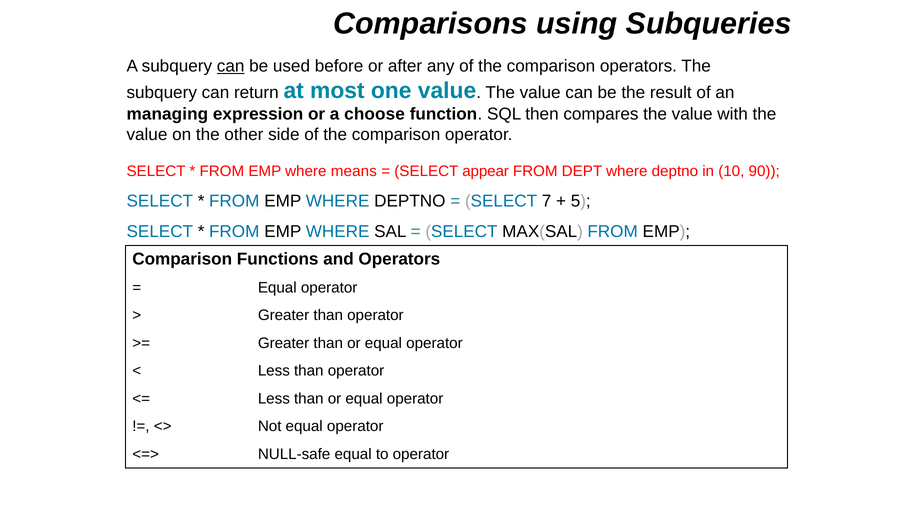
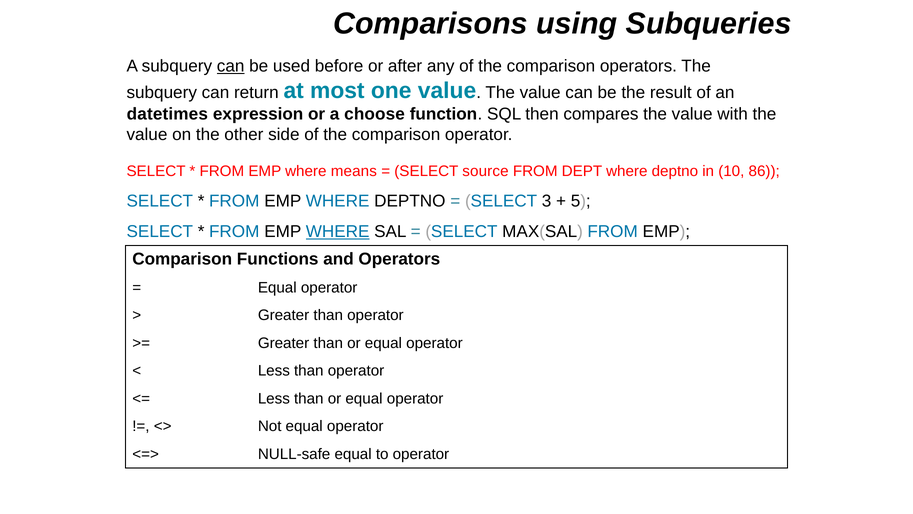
managing: managing -> datetimes
appear: appear -> source
90: 90 -> 86
7: 7 -> 3
WHERE at (338, 232) underline: none -> present
